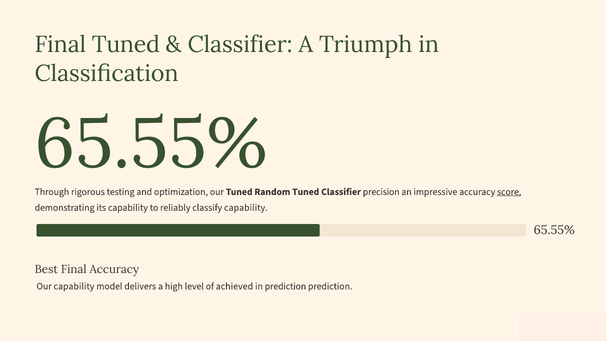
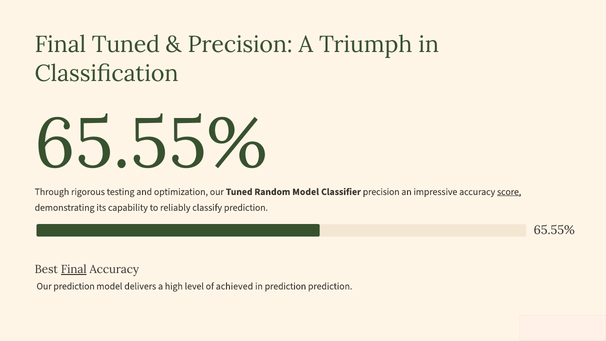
Classifier at (240, 45): Classifier -> Precision
Random Tuned: Tuned -> Model
classify capability: capability -> prediction
Final at (74, 269) underline: none -> present
Our capability: capability -> prediction
